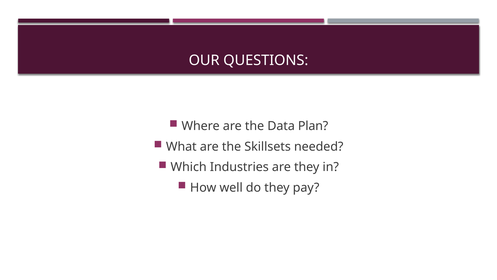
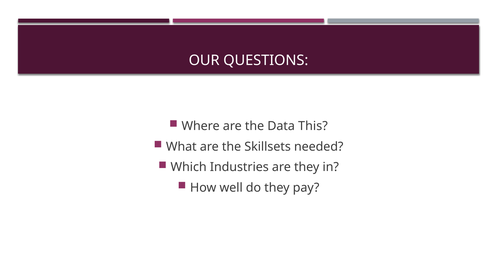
Plan: Plan -> This
